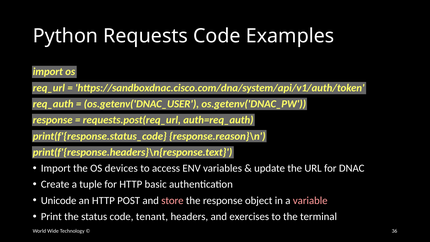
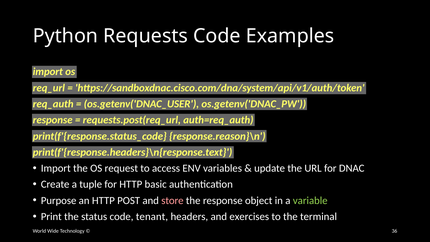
devices: devices -> request
Unicode: Unicode -> Purpose
variable colour: pink -> light green
